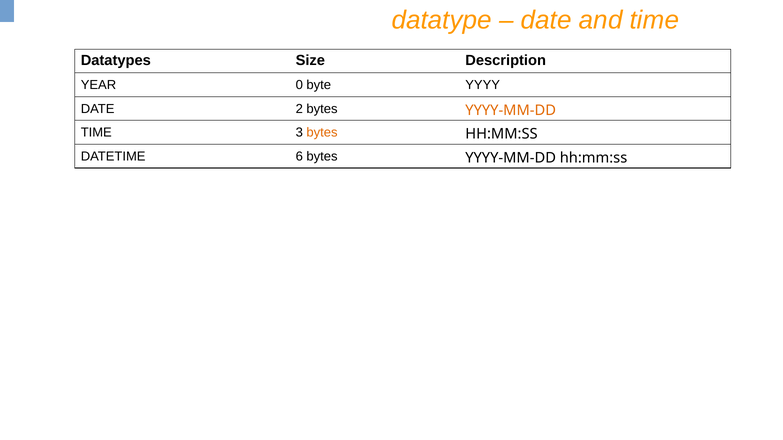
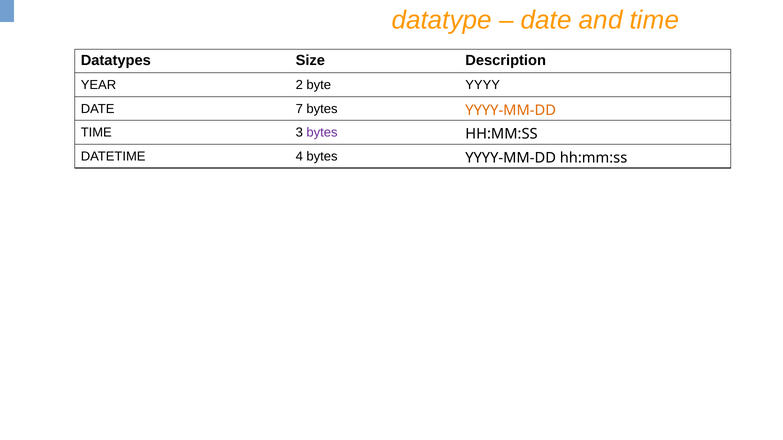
0: 0 -> 2
2: 2 -> 7
bytes at (322, 133) colour: orange -> purple
6: 6 -> 4
